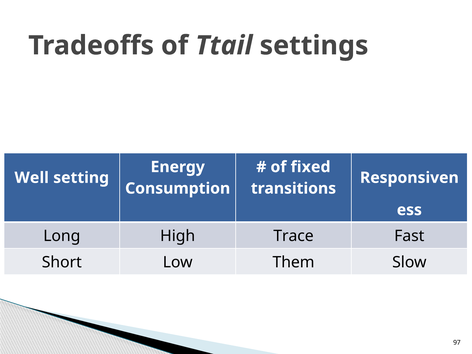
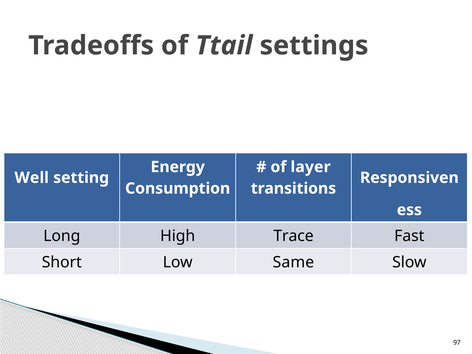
fixed: fixed -> layer
Them: Them -> Same
